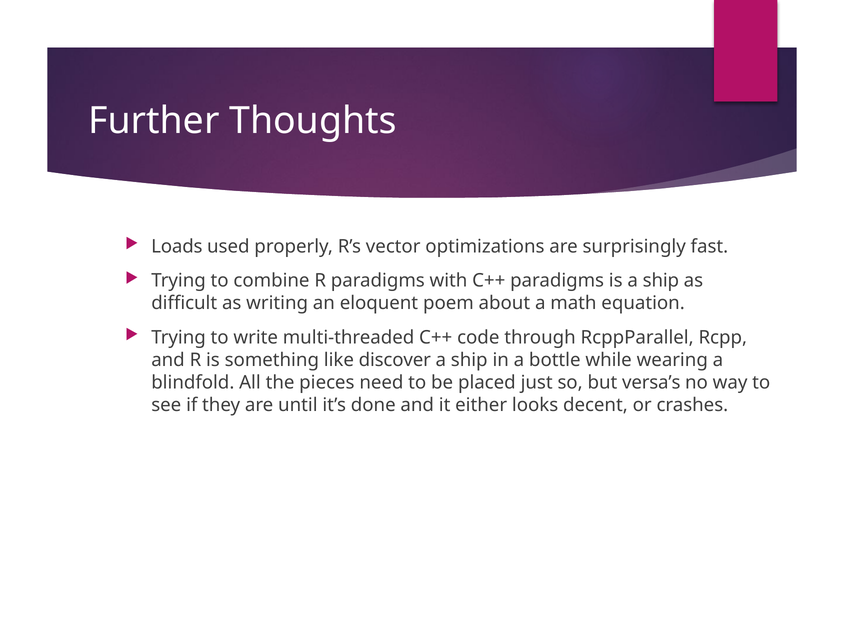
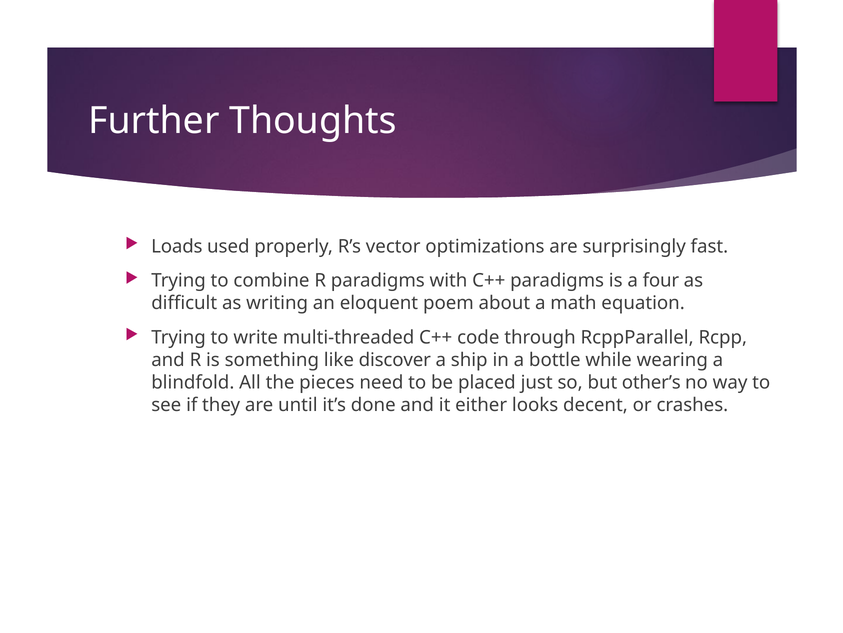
is a ship: ship -> four
versa’s: versa’s -> other’s
